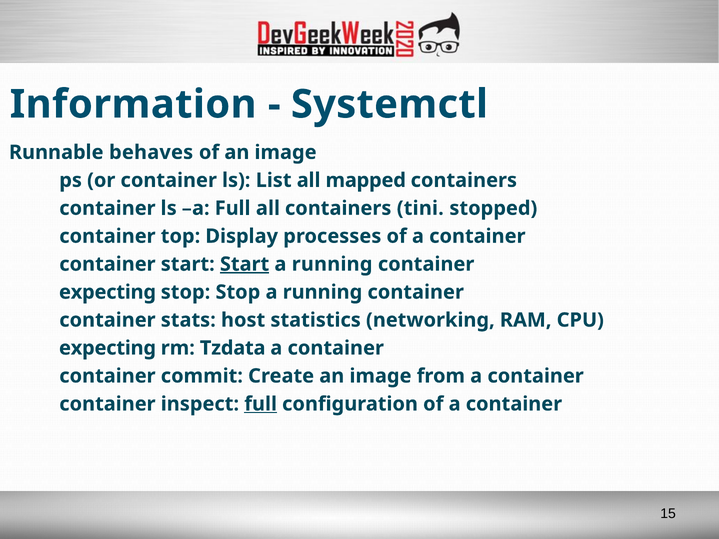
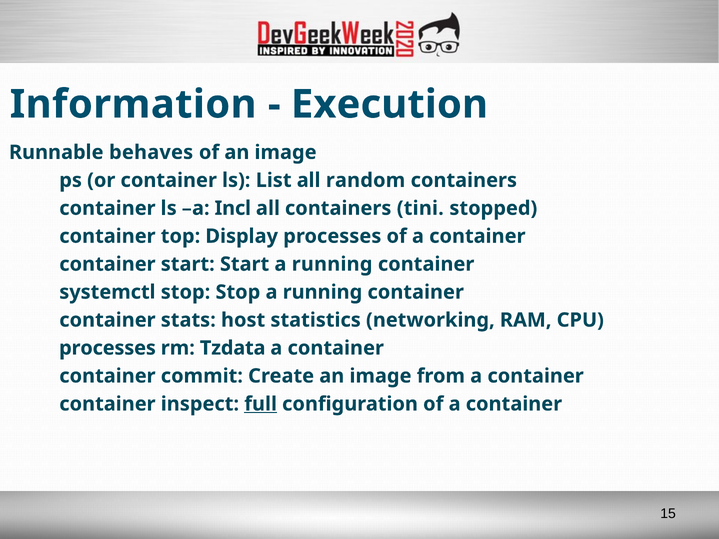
Systemctl: Systemctl -> Execution
mapped: mapped -> random
a Full: Full -> Incl
Start at (245, 264) underline: present -> none
expecting at (108, 292): expecting -> systemctl
expecting at (108, 348): expecting -> processes
